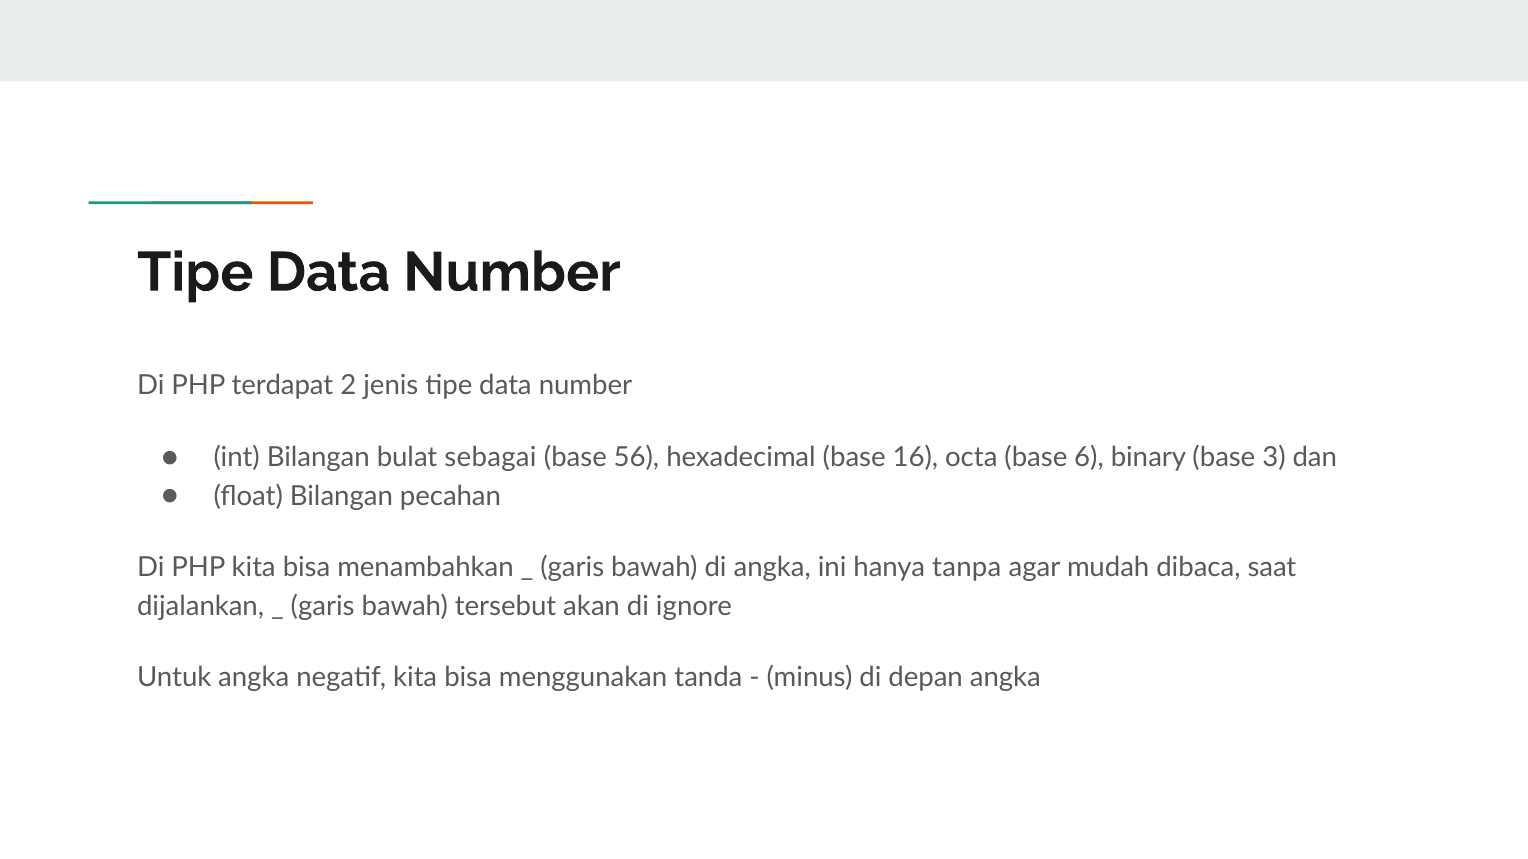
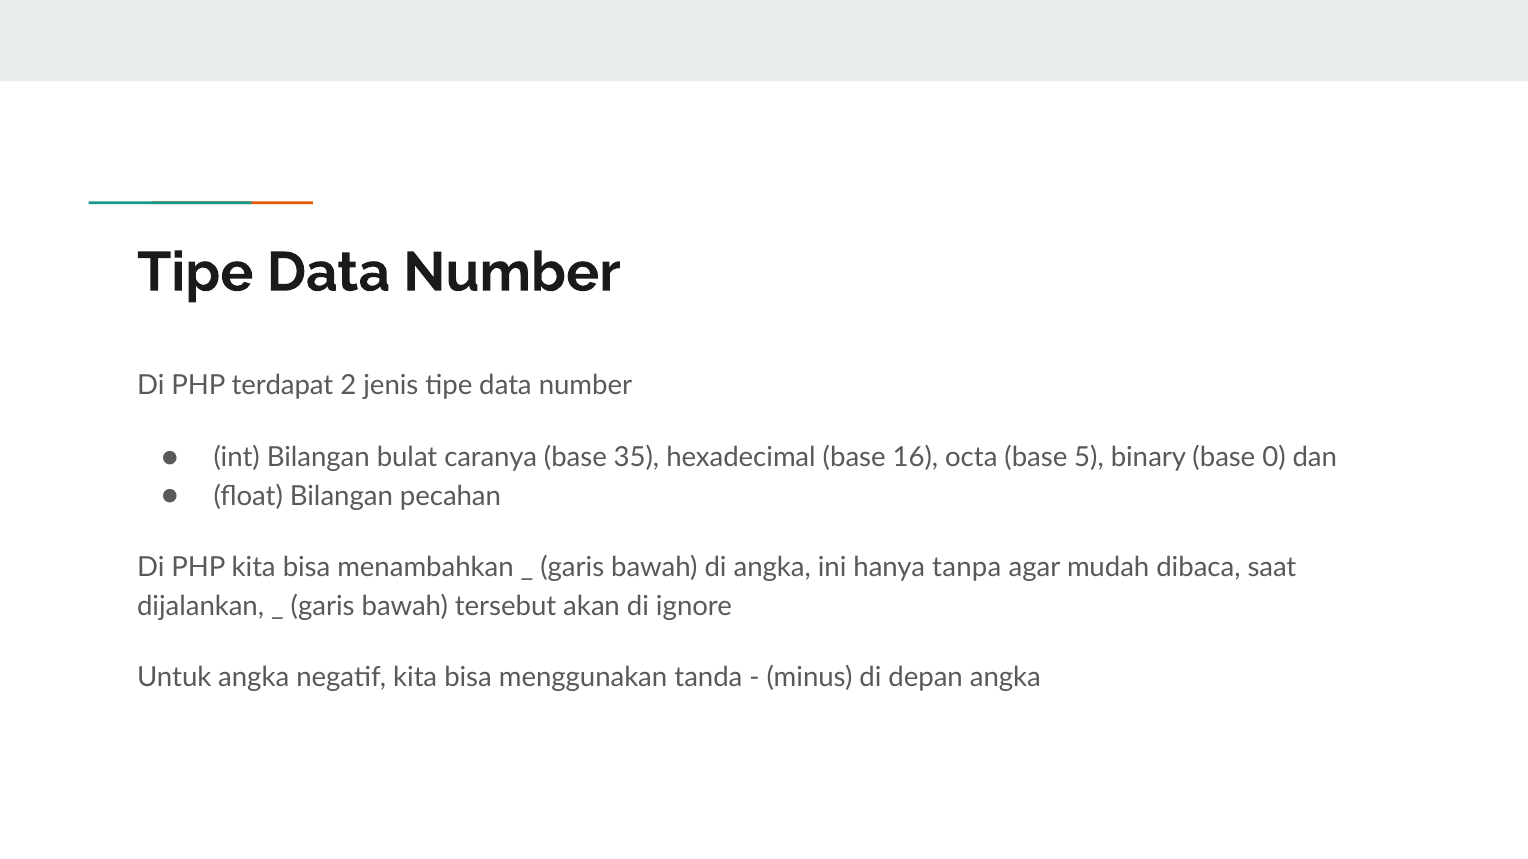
sebagai: sebagai -> caranya
56: 56 -> 35
6: 6 -> 5
3: 3 -> 0
